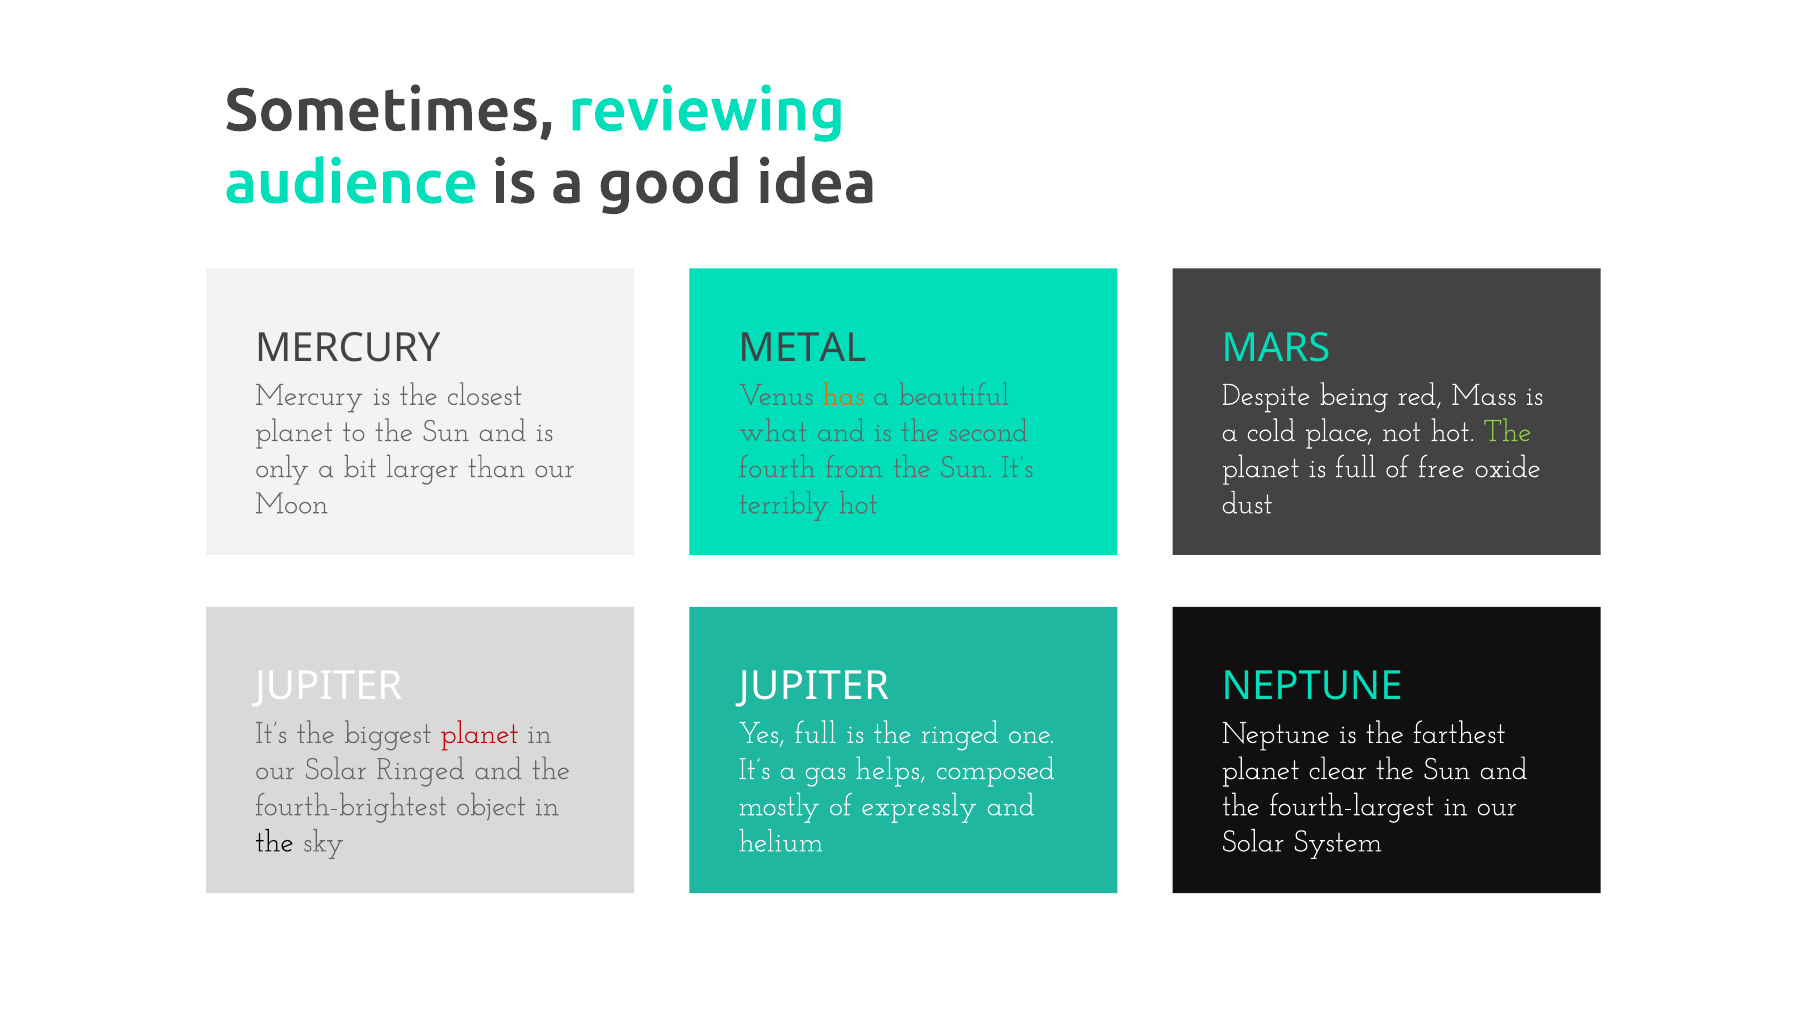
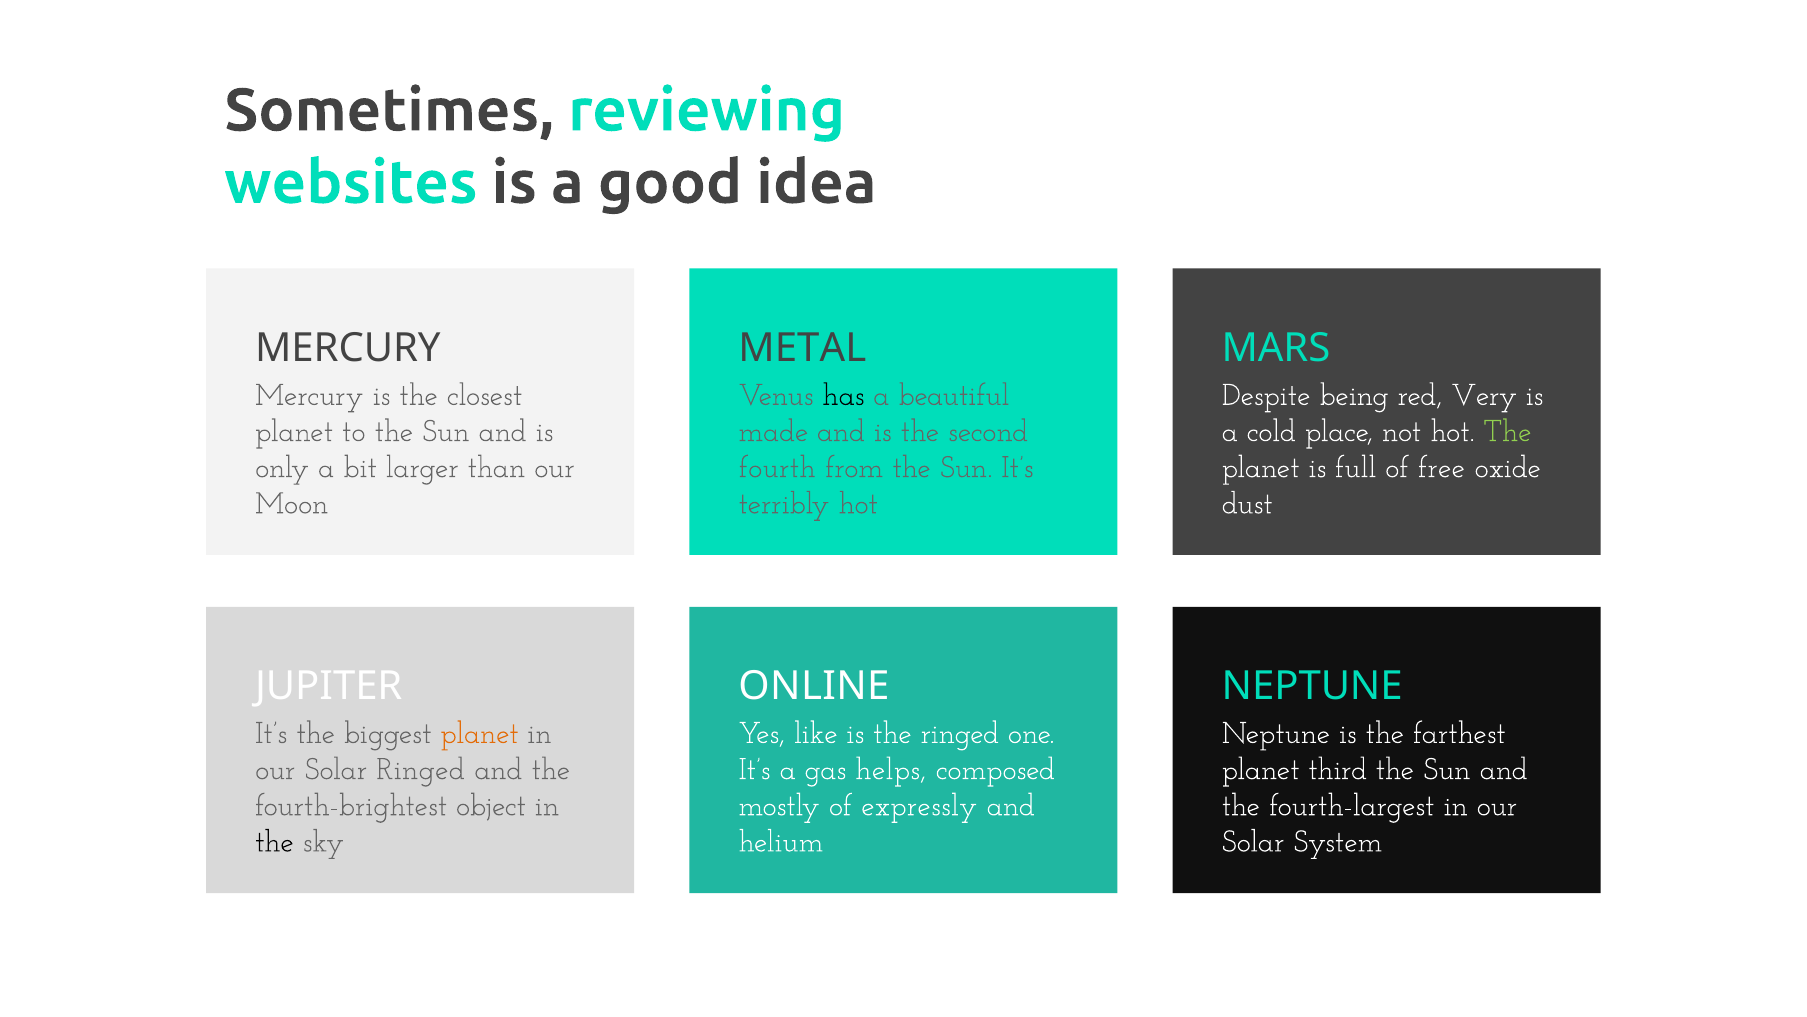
audience: audience -> websites
has colour: orange -> black
Mass: Mass -> Very
what: what -> made
JUPITER at (814, 686): JUPITER -> ONLINE
planet at (480, 733) colour: red -> orange
Yes full: full -> like
clear: clear -> third
